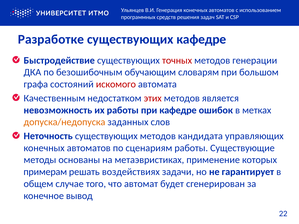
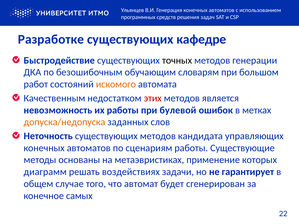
точных colour: red -> black
графа: графа -> работ
искомого colour: red -> orange
при кафедре: кафедре -> булевой
примерам: примерам -> диаграмм
вывод: вывод -> самых
